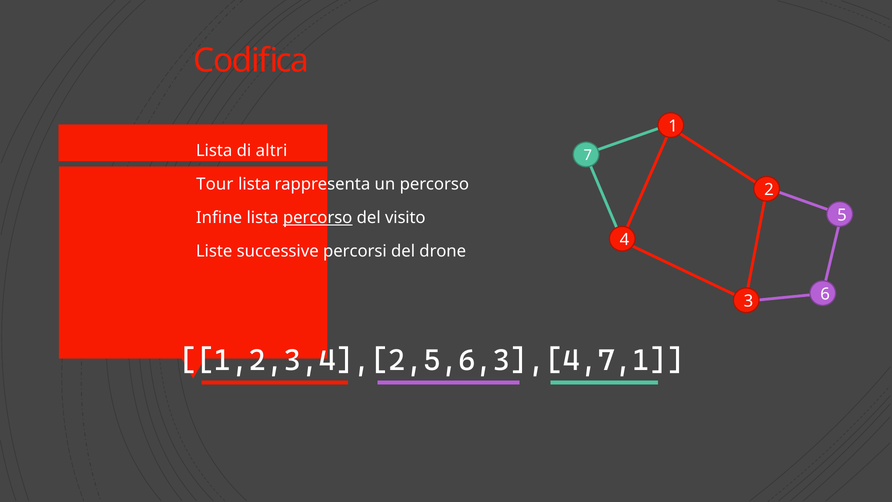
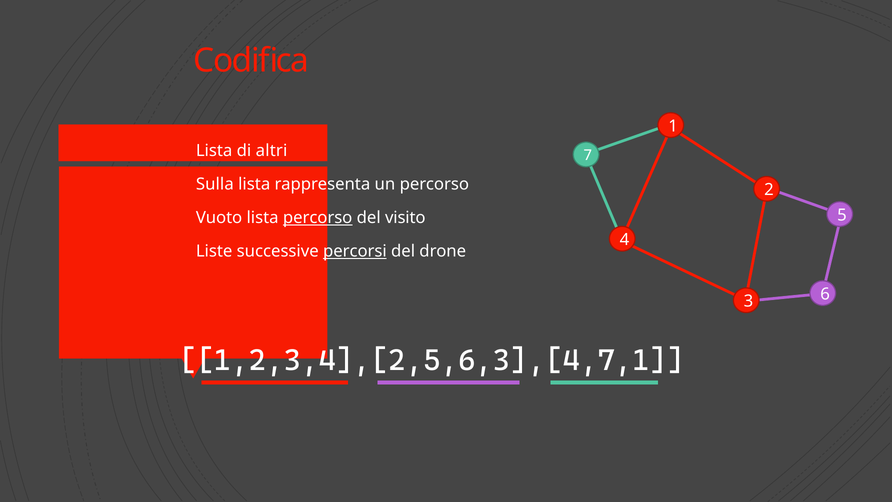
Tour: Tour -> Sulla
Infine: Infine -> Vuoto
percorsi underline: none -> present
